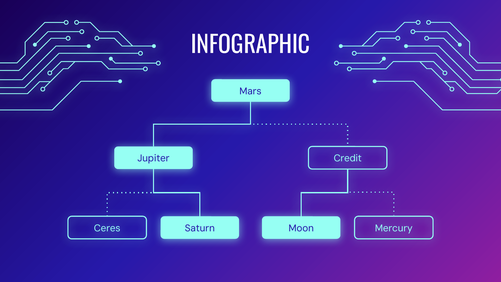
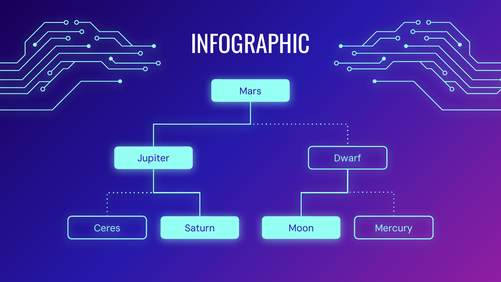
Credit: Credit -> Dwarf
